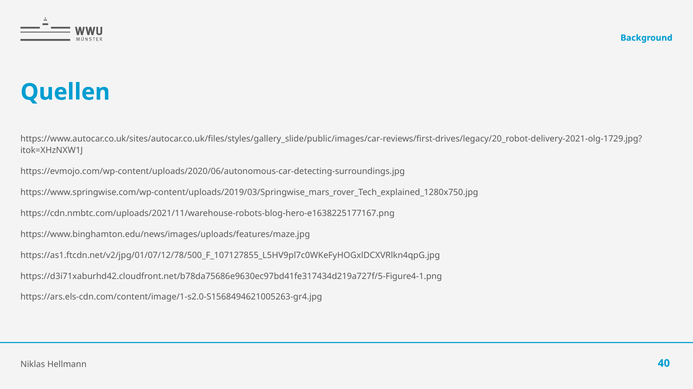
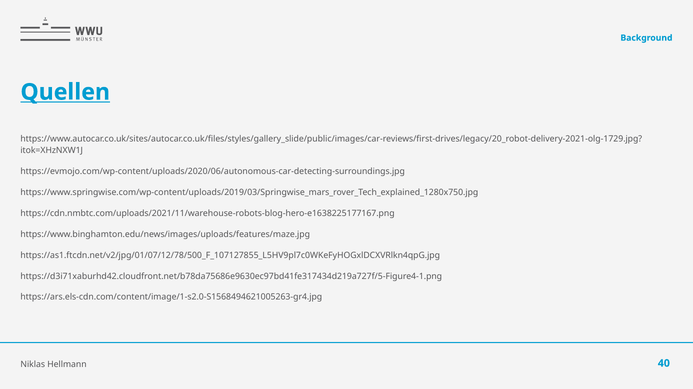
Quellen underline: none -> present
